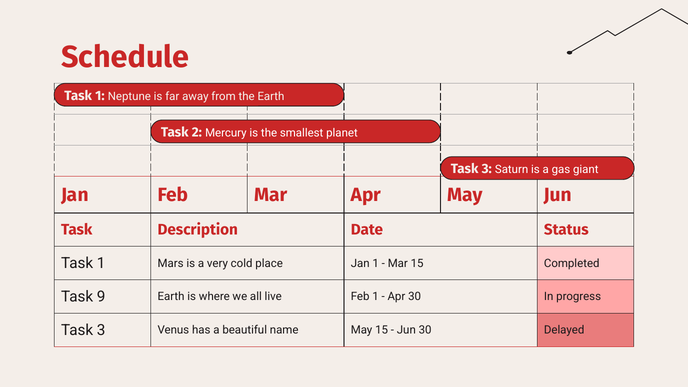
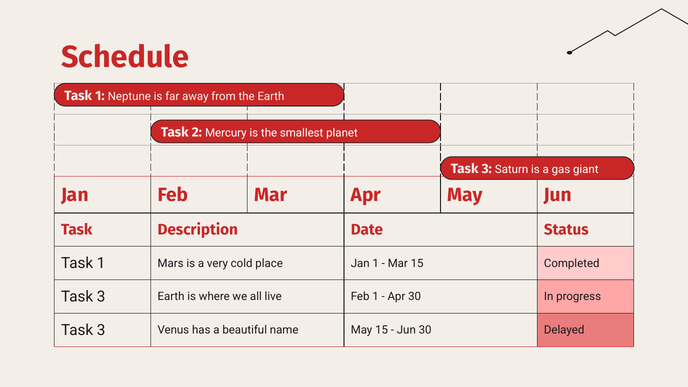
9 at (101, 297): 9 -> 3
